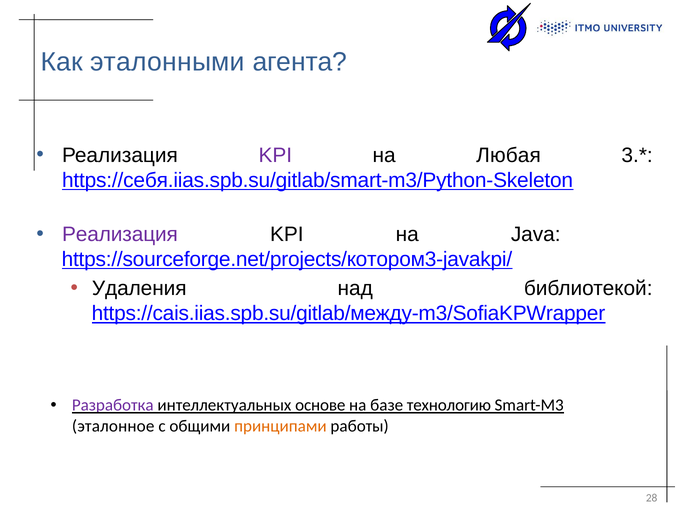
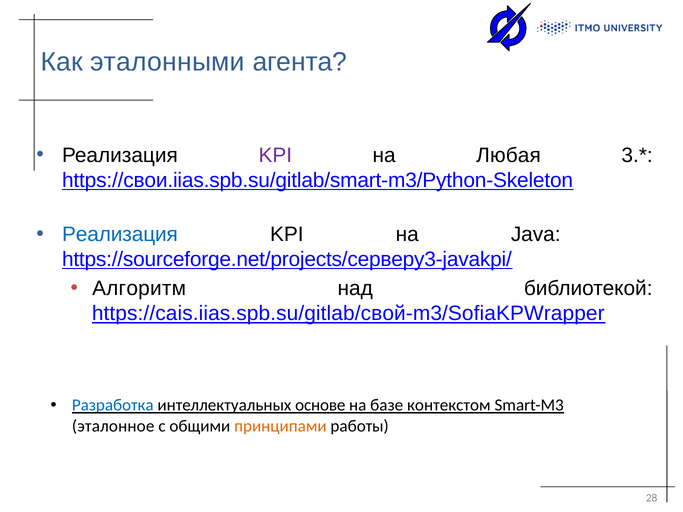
https://себя.iias.spb.su/gitlab/smart-m3/Python-Skeleton: https://себя.iias.spb.su/gitlab/smart-m3/Python-Skeleton -> https://свои.iias.spb.su/gitlab/smart-m3/Python-Skeleton
Реализация at (120, 234) colour: purple -> blue
https://sourceforge.net/projects/котором3-javakpi/: https://sourceforge.net/projects/котором3-javakpi/ -> https://sourceforge.net/projects/серверу3-javakpi/
Удаления: Удаления -> Алгоритм
https://cais.iias.spb.su/gitlab/между-m3/SofiaKPWrapper: https://cais.iias.spb.su/gitlab/между-m3/SofiaKPWrapper -> https://cais.iias.spb.su/gitlab/свой-m3/SofiaKPWrapper
Разработка colour: purple -> blue
технологию: технологию -> контекстом
